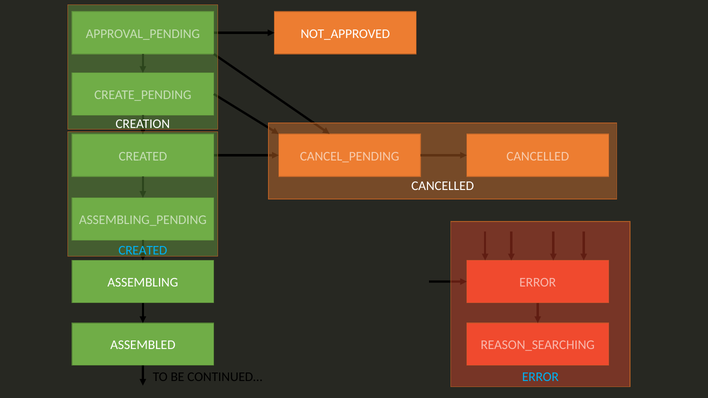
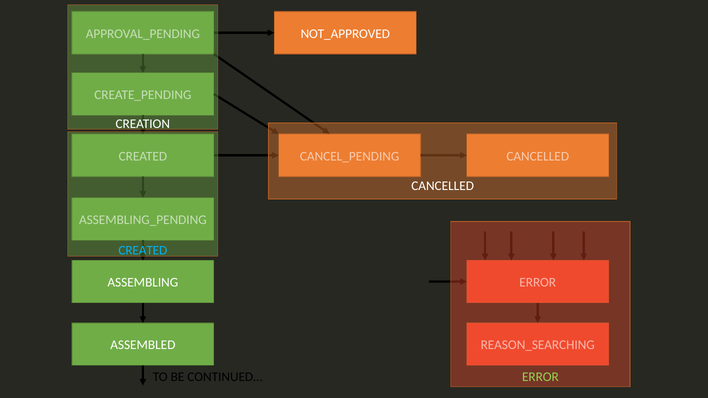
ERROR at (540, 377) colour: light blue -> light green
